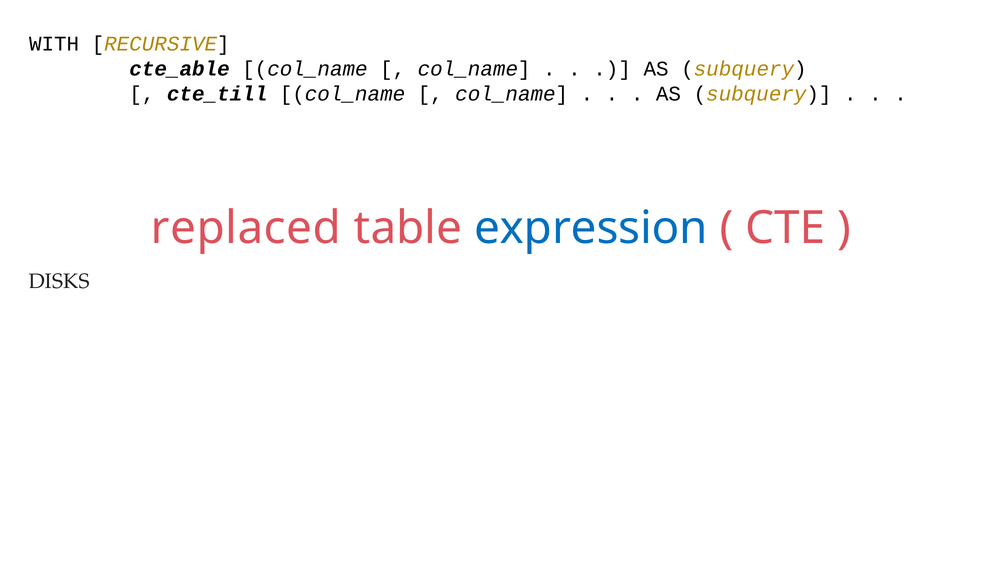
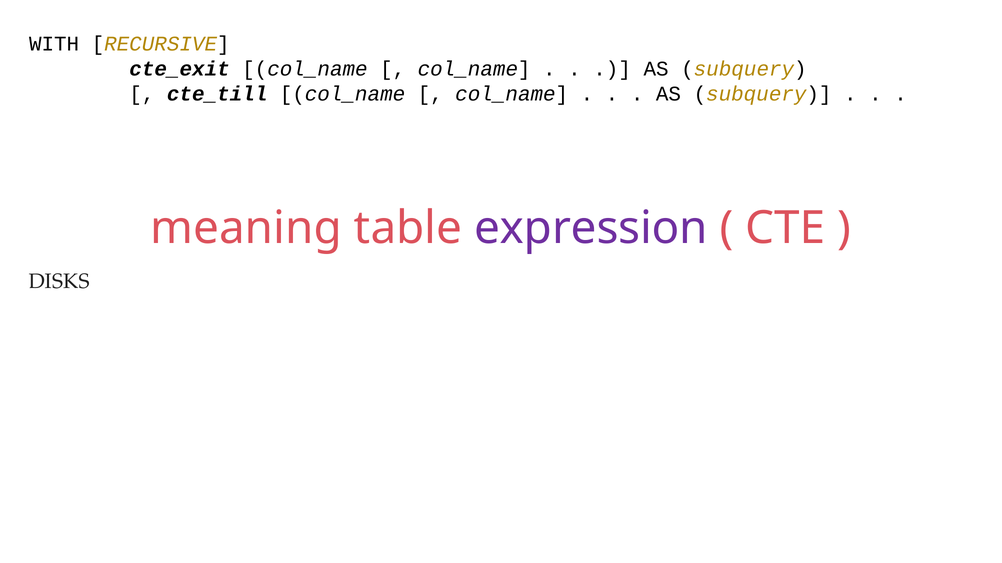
cte_able: cte_able -> cte_exit
replaced: replaced -> meaning
expression colour: blue -> purple
